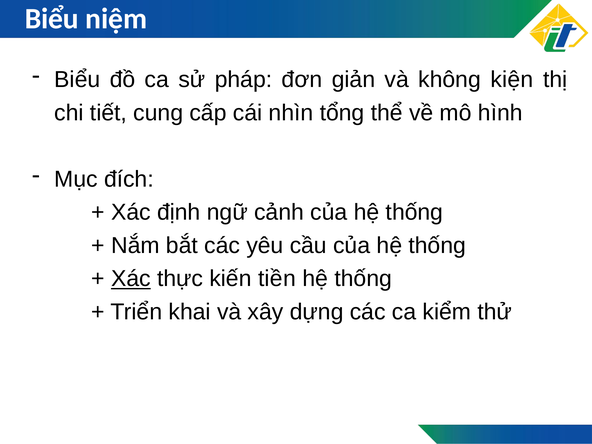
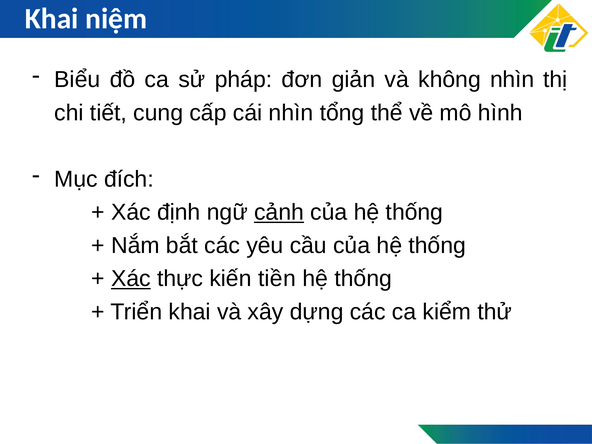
Biểu at (52, 19): Biểu -> Khai
không kiện: kiện -> nhìn
cảnh underline: none -> present
